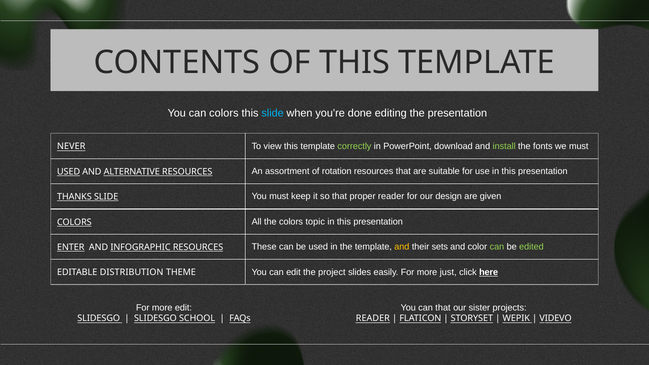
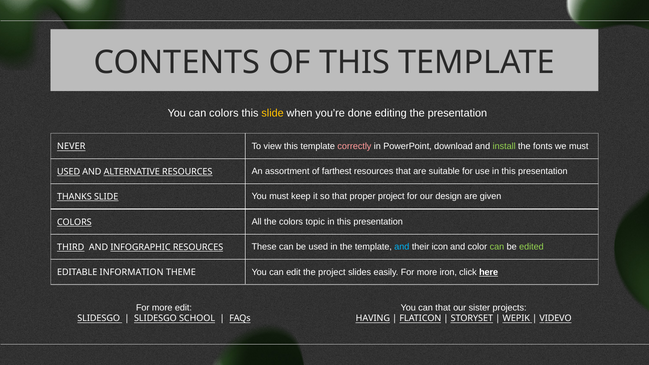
slide at (273, 113) colour: light blue -> yellow
correctly colour: light green -> pink
rotation: rotation -> farthest
proper reader: reader -> project
ENTER: ENTER -> THIRD
and at (402, 247) colour: yellow -> light blue
sets: sets -> icon
DISTRIBUTION: DISTRIBUTION -> INFORMATION
just: just -> iron
READER at (373, 319): READER -> HAVING
